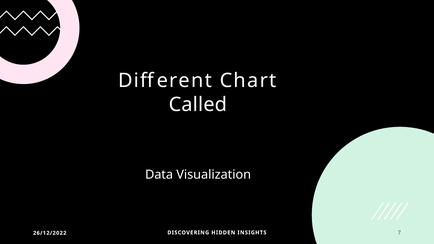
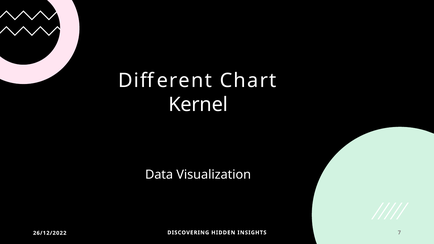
Called: Called -> Kernel
